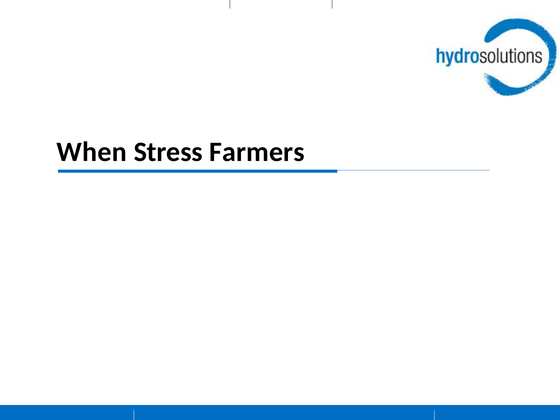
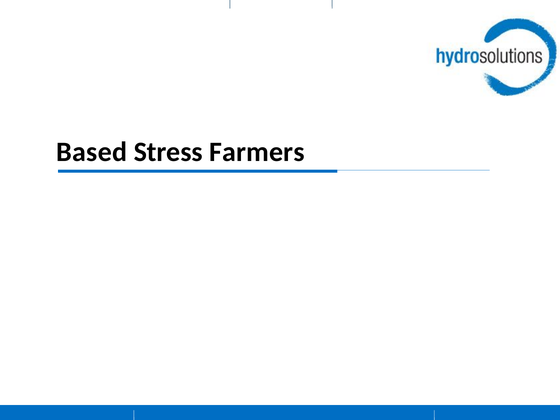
When: When -> Based
